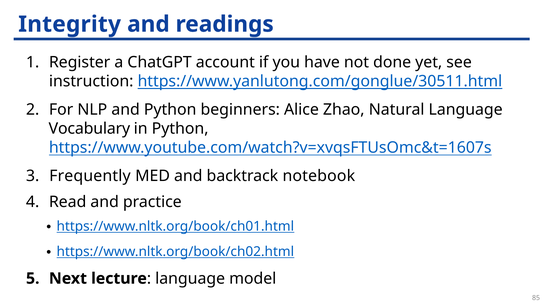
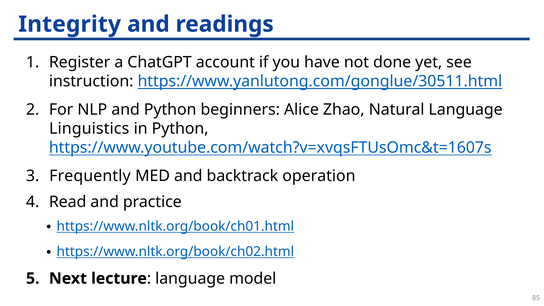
Vocabulary: Vocabulary -> Linguistics
notebook: notebook -> operation
